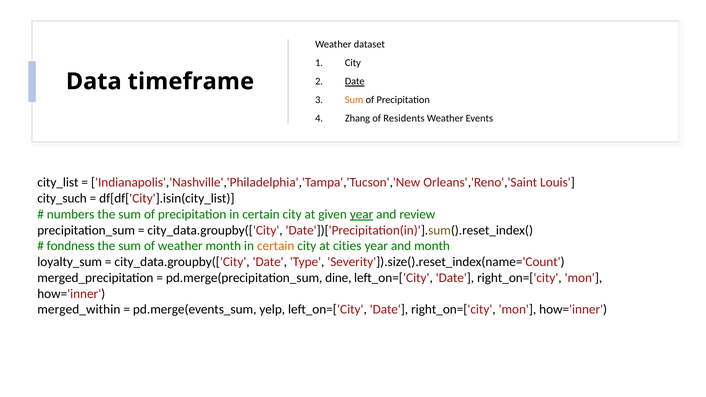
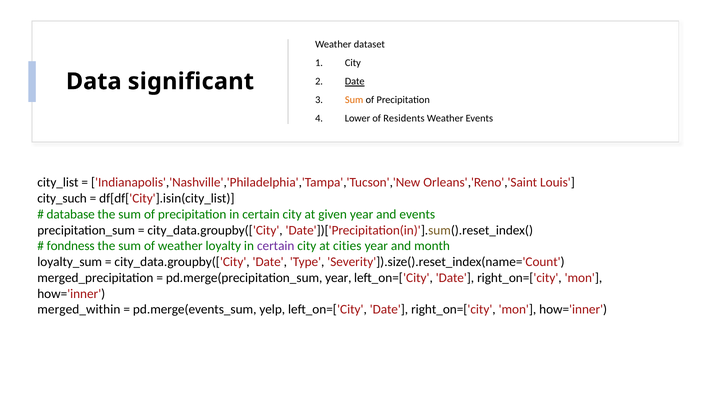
timeframe: timeframe -> significant
Zhang: Zhang -> Lower
numbers: numbers -> database
year at (362, 214) underline: present -> none
and review: review -> events
weather month: month -> loyalty
certain at (276, 246) colour: orange -> purple
pd.merge(precipitation_sum dine: dine -> year
